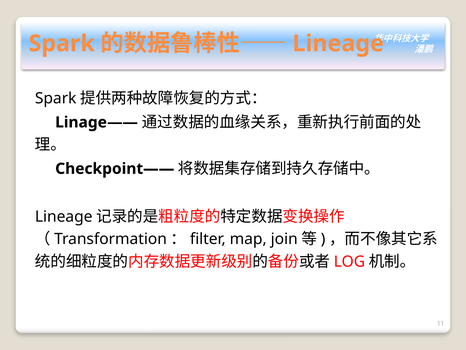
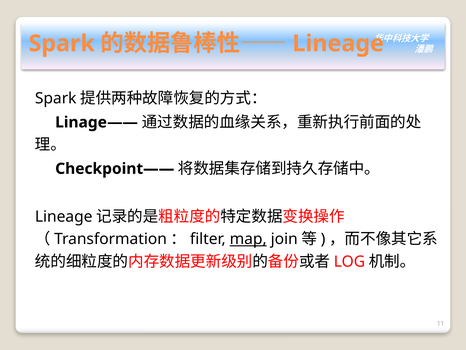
map underline: none -> present
